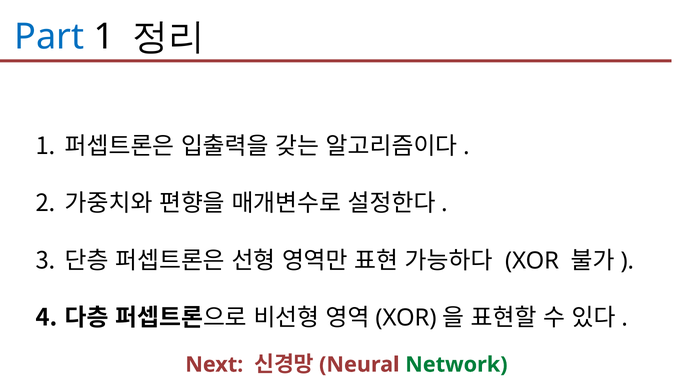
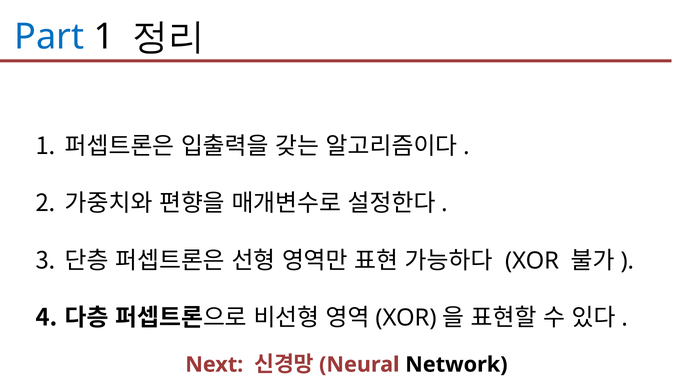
Network colour: green -> black
